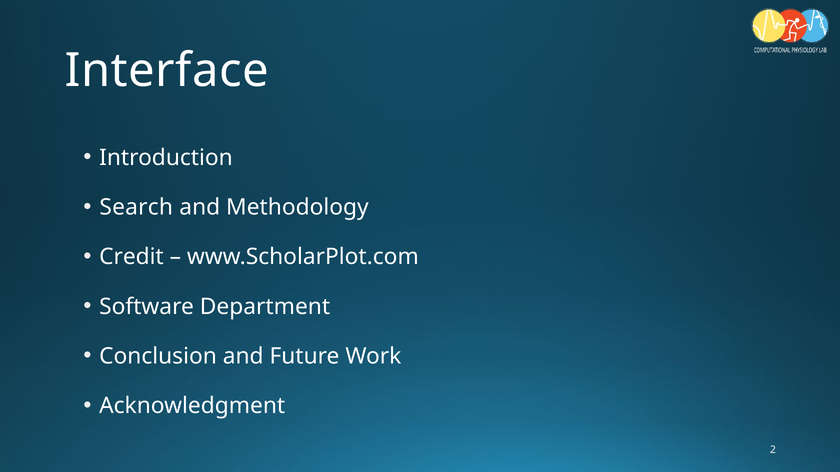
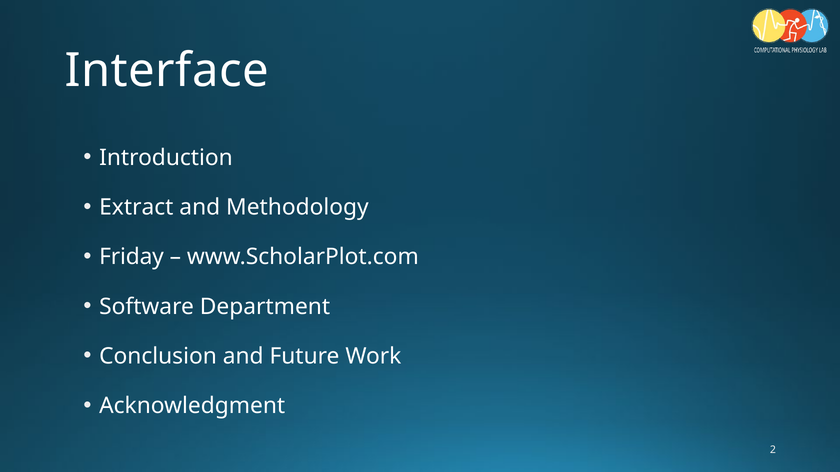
Search: Search -> Extract
Credit: Credit -> Friday
